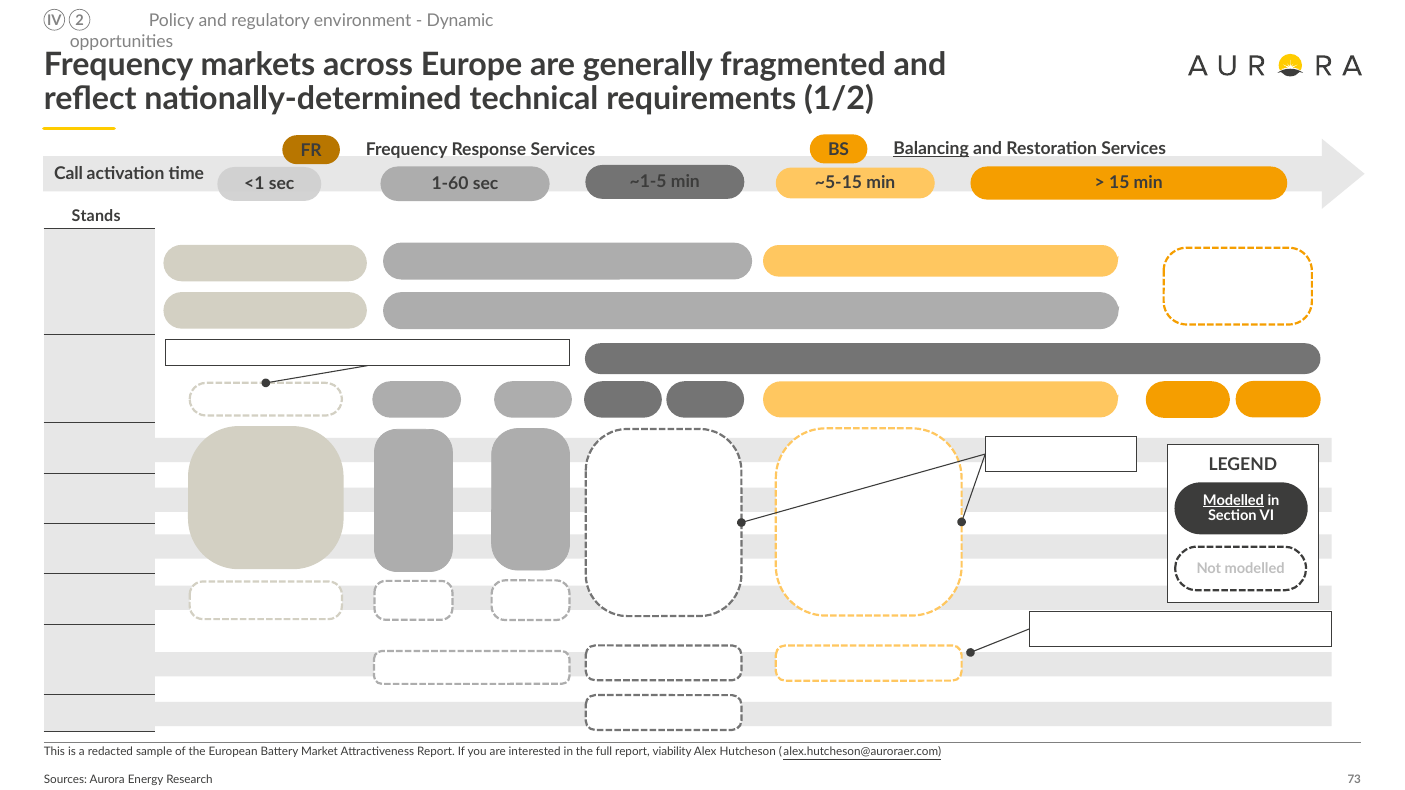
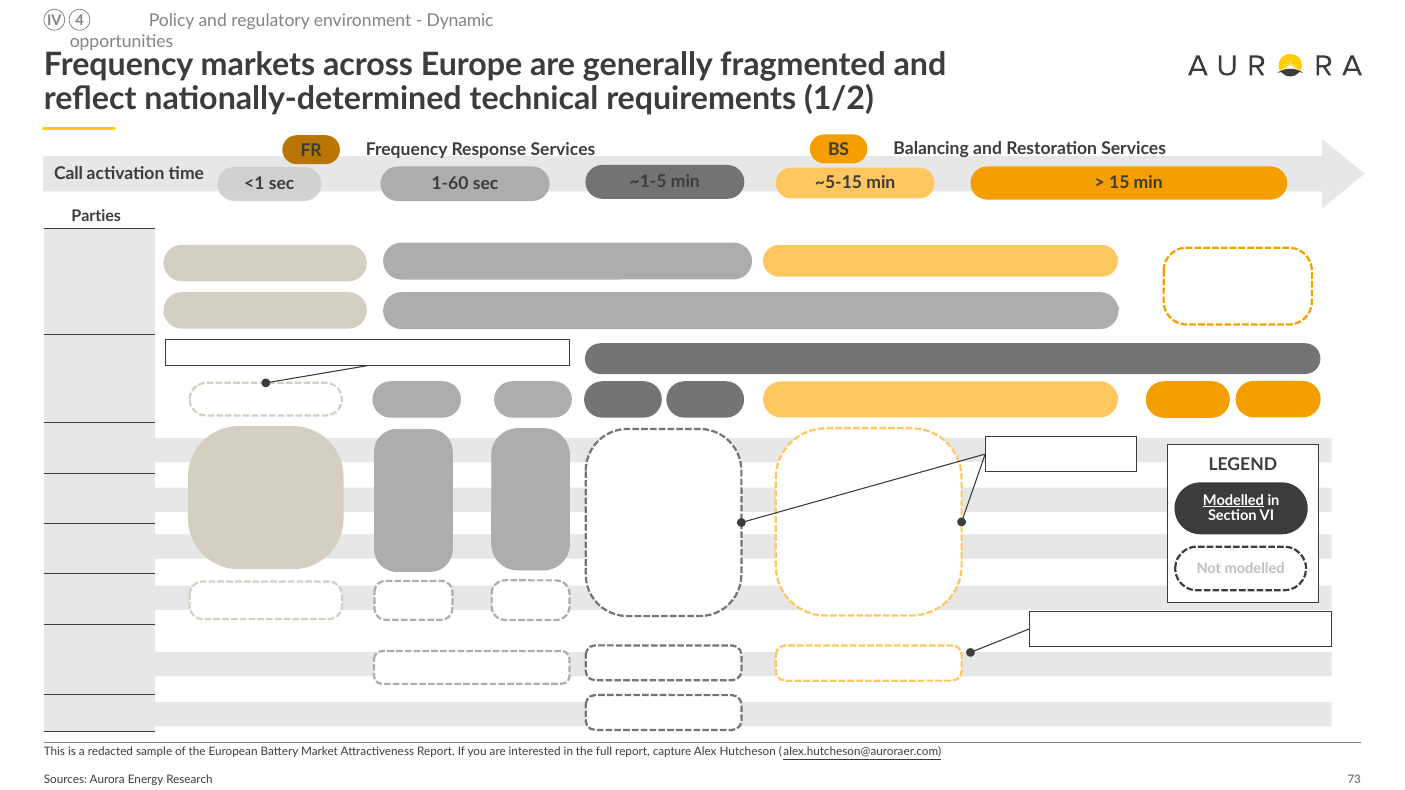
2: 2 -> 4
Balancing underline: present -> none
Stands: Stands -> Parties
viability: viability -> capture
